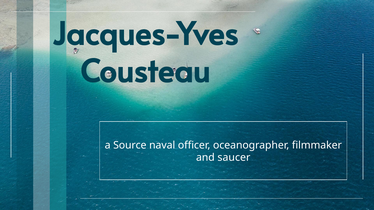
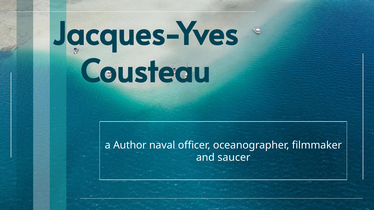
Source: Source -> Author
